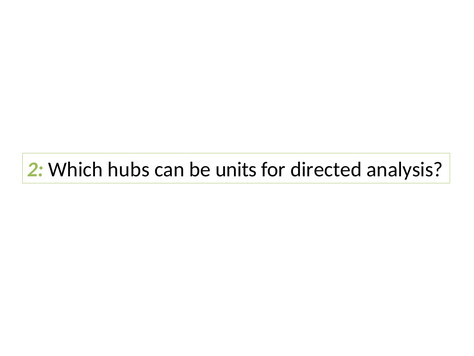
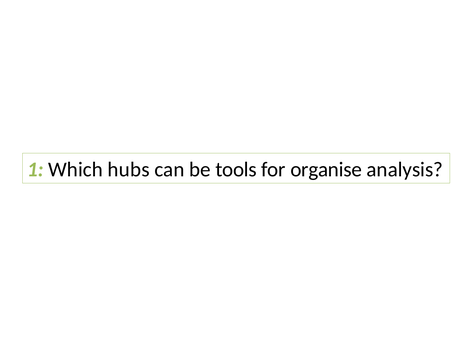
2: 2 -> 1
units: units -> tools
directed: directed -> organise
